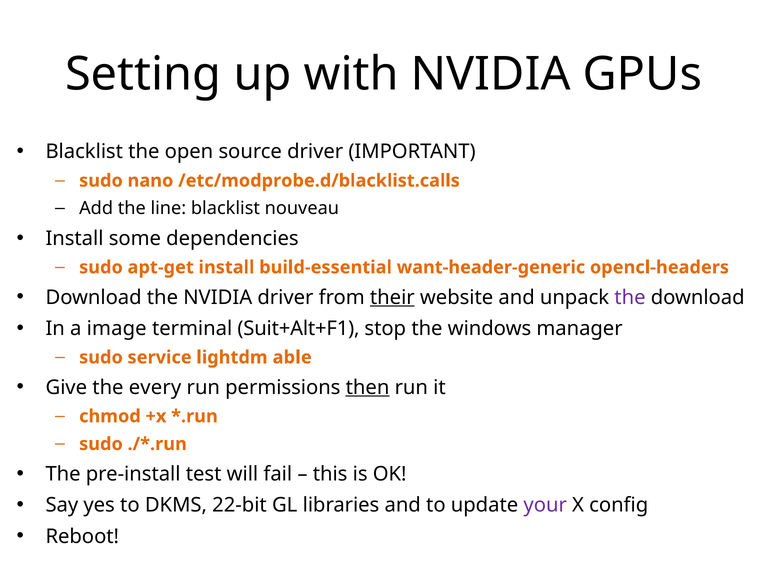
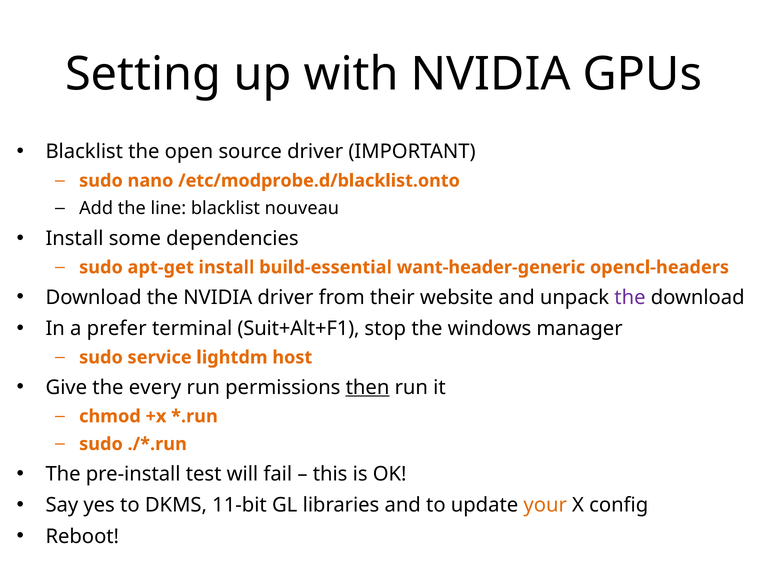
/etc/modprobe.d/blacklist.calls: /etc/modprobe.d/blacklist.calls -> /etc/modprobe.d/blacklist.onto
their underline: present -> none
image: image -> prefer
able: able -> host
22-bit: 22-bit -> 11-bit
your colour: purple -> orange
